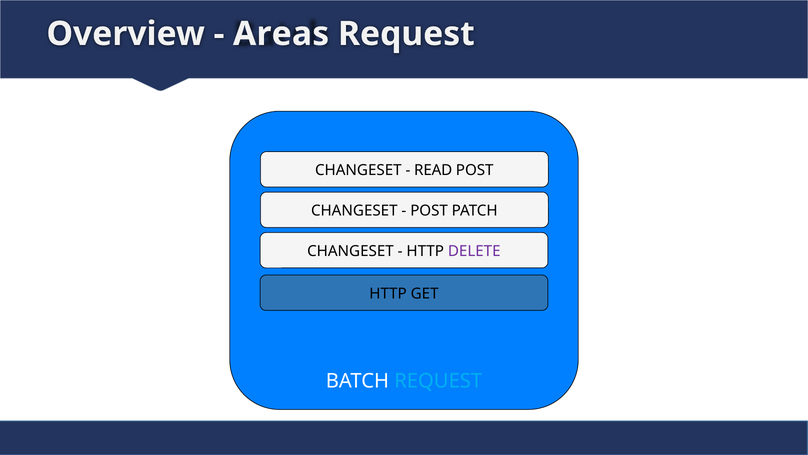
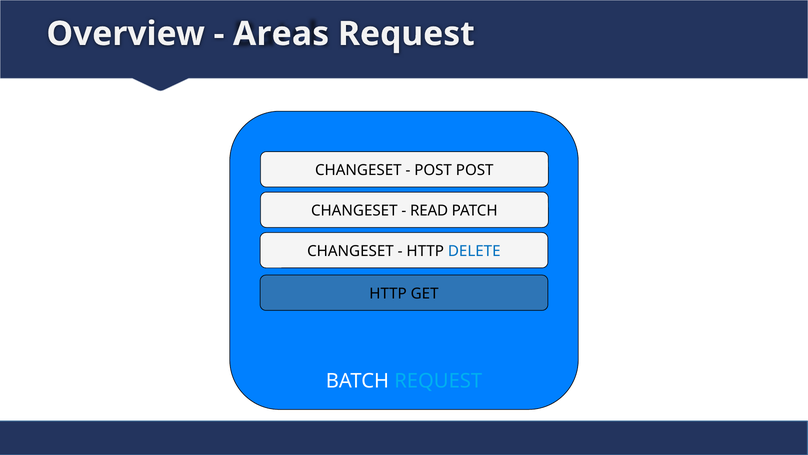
READ at (433, 170): READ -> POST
POST at (429, 211): POST -> READ
DELETE colour: purple -> blue
